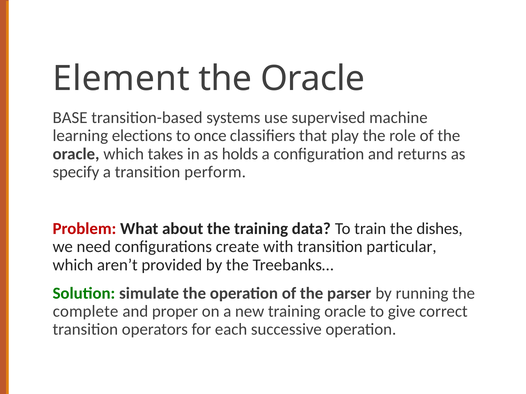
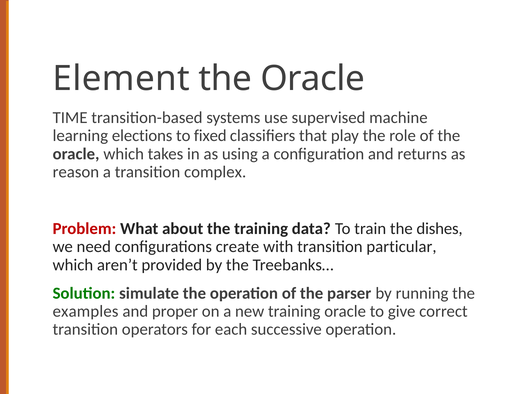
BASE: BASE -> TIME
once: once -> fixed
holds: holds -> using
specify: specify -> reason
perform: perform -> complex
complete: complete -> examples
